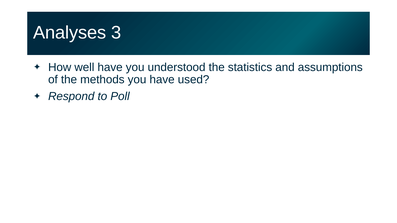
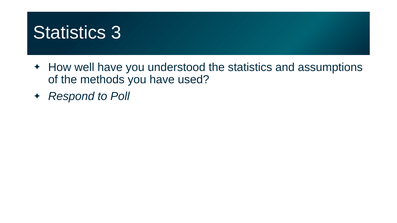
Analyses at (70, 33): Analyses -> Statistics
